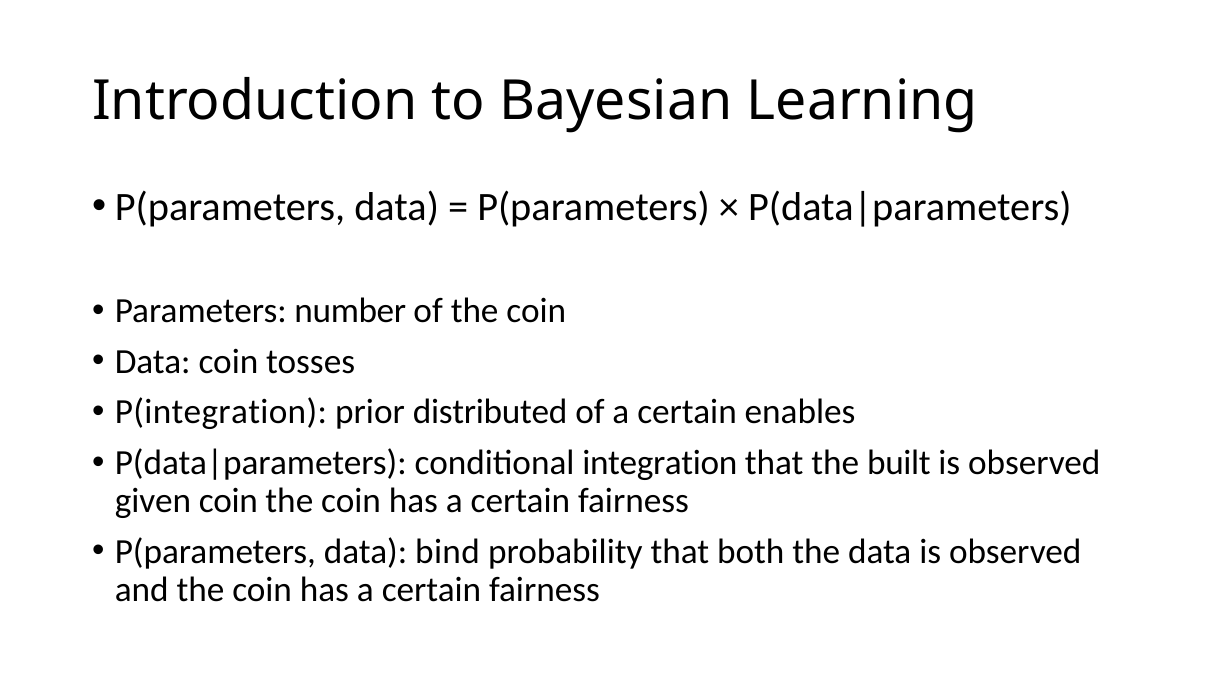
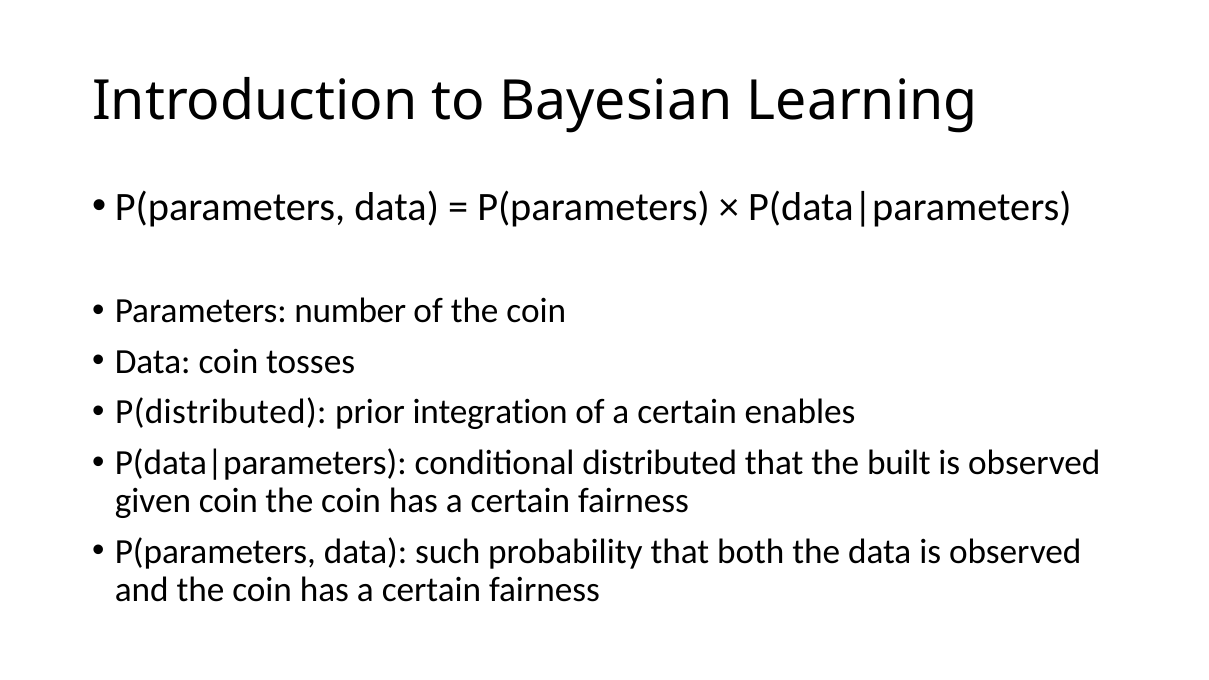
P(integration: P(integration -> P(distributed
distributed: distributed -> integration
integration: integration -> distributed
bind: bind -> such
